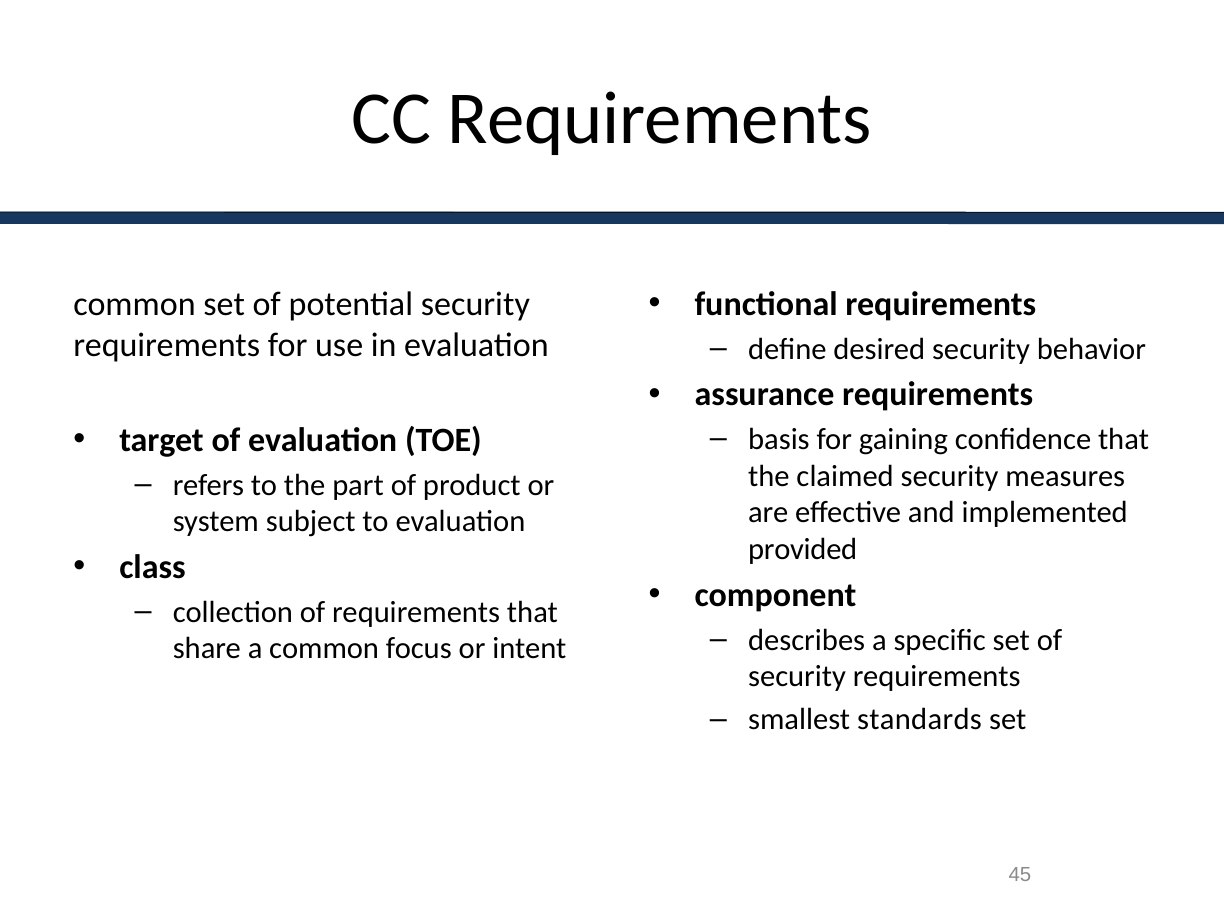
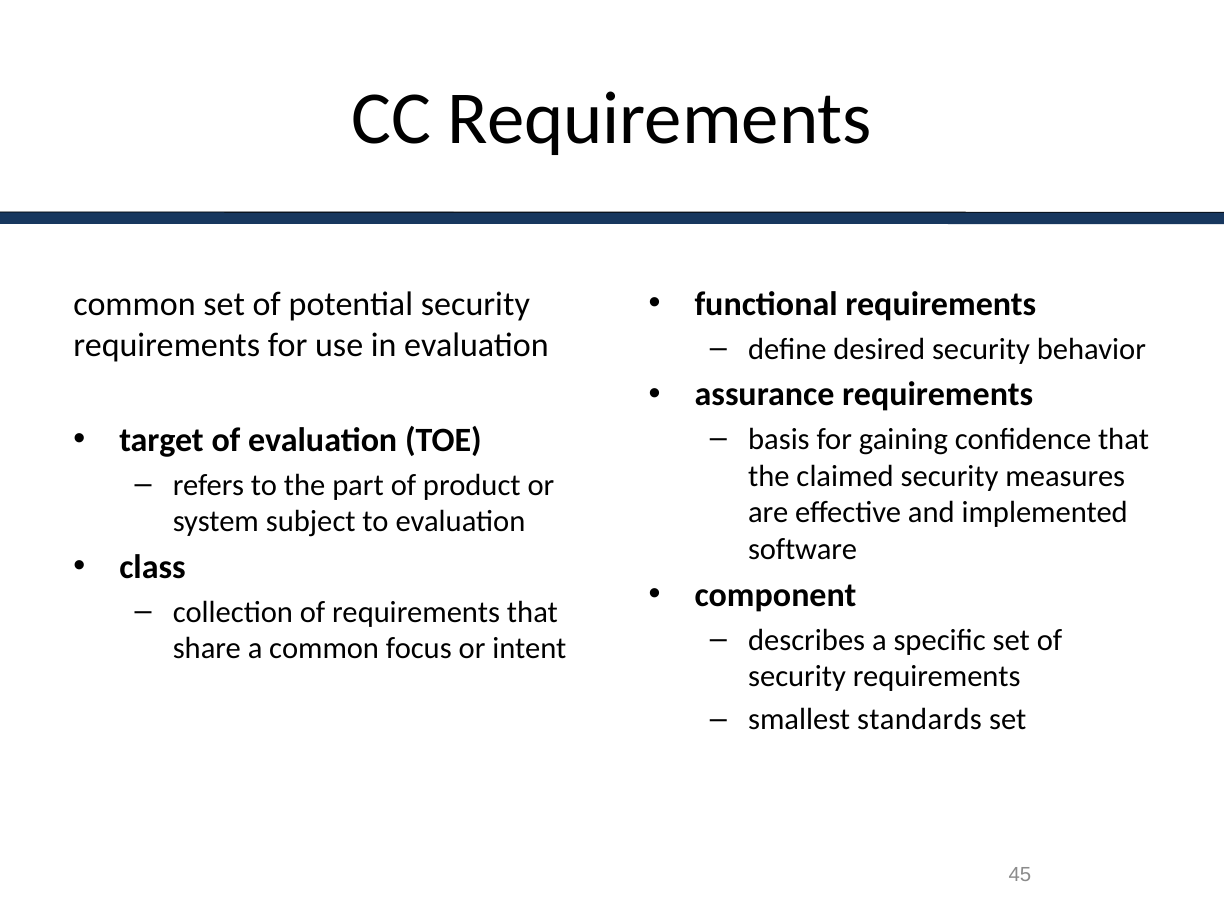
provided: provided -> software
